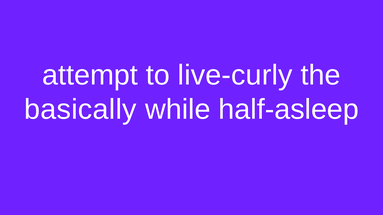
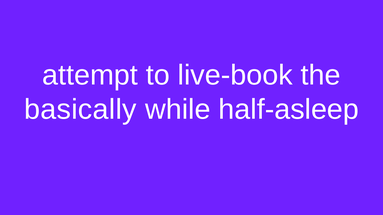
live-curly: live-curly -> live-book
